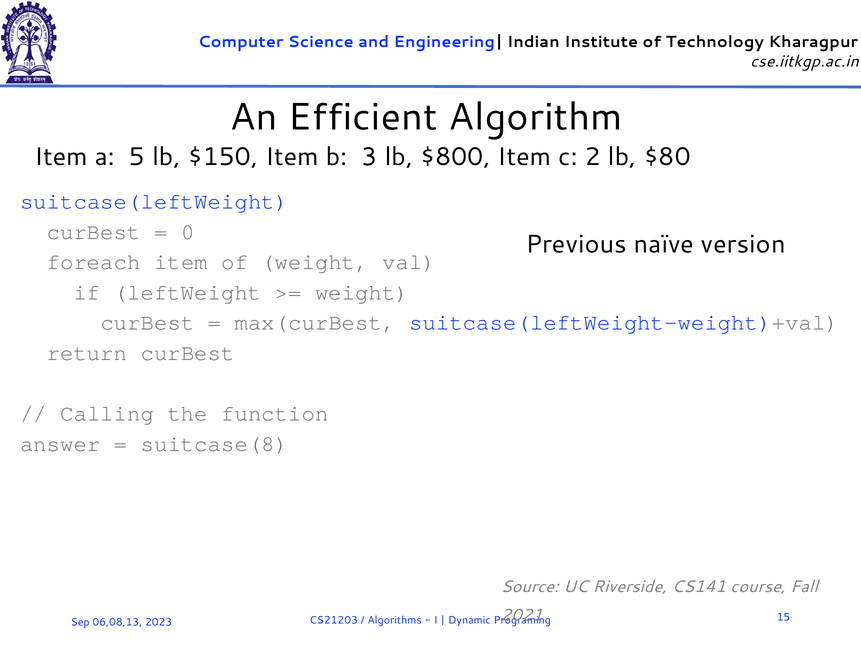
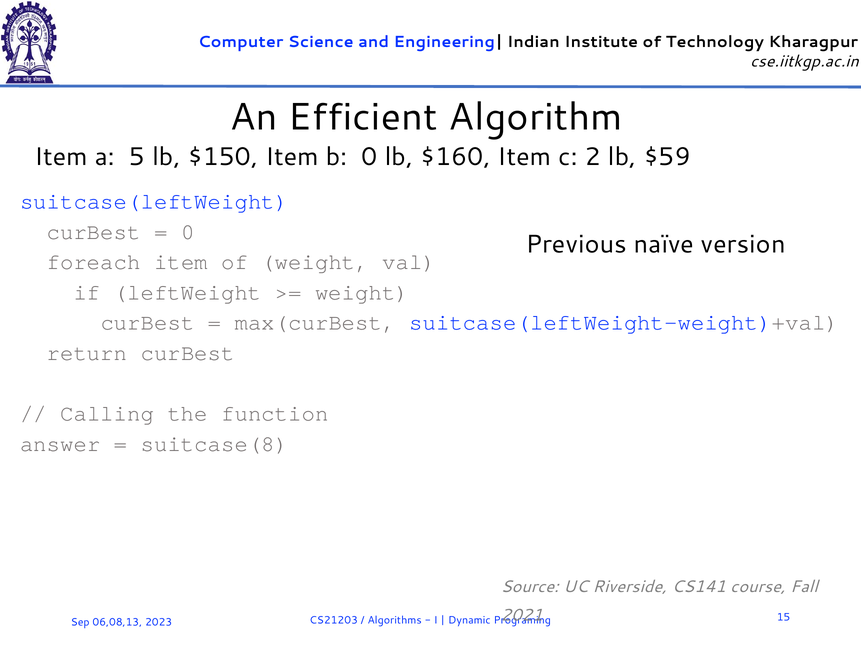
b 3: 3 -> 0
$800: $800 -> $160
$80: $80 -> $59
